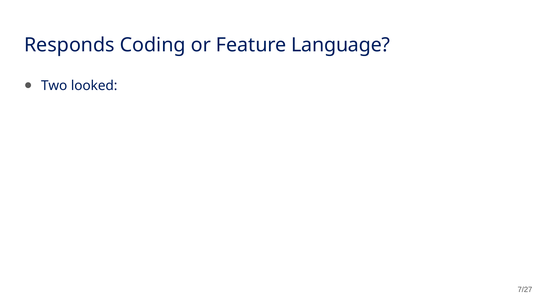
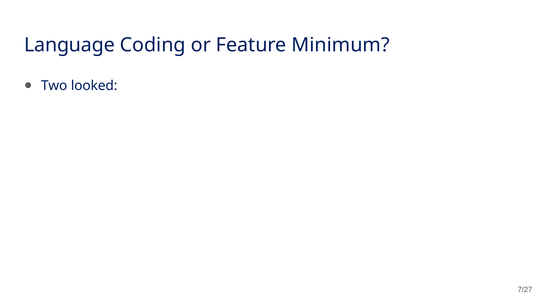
Responds: Responds -> Language
Language: Language -> Minimum
